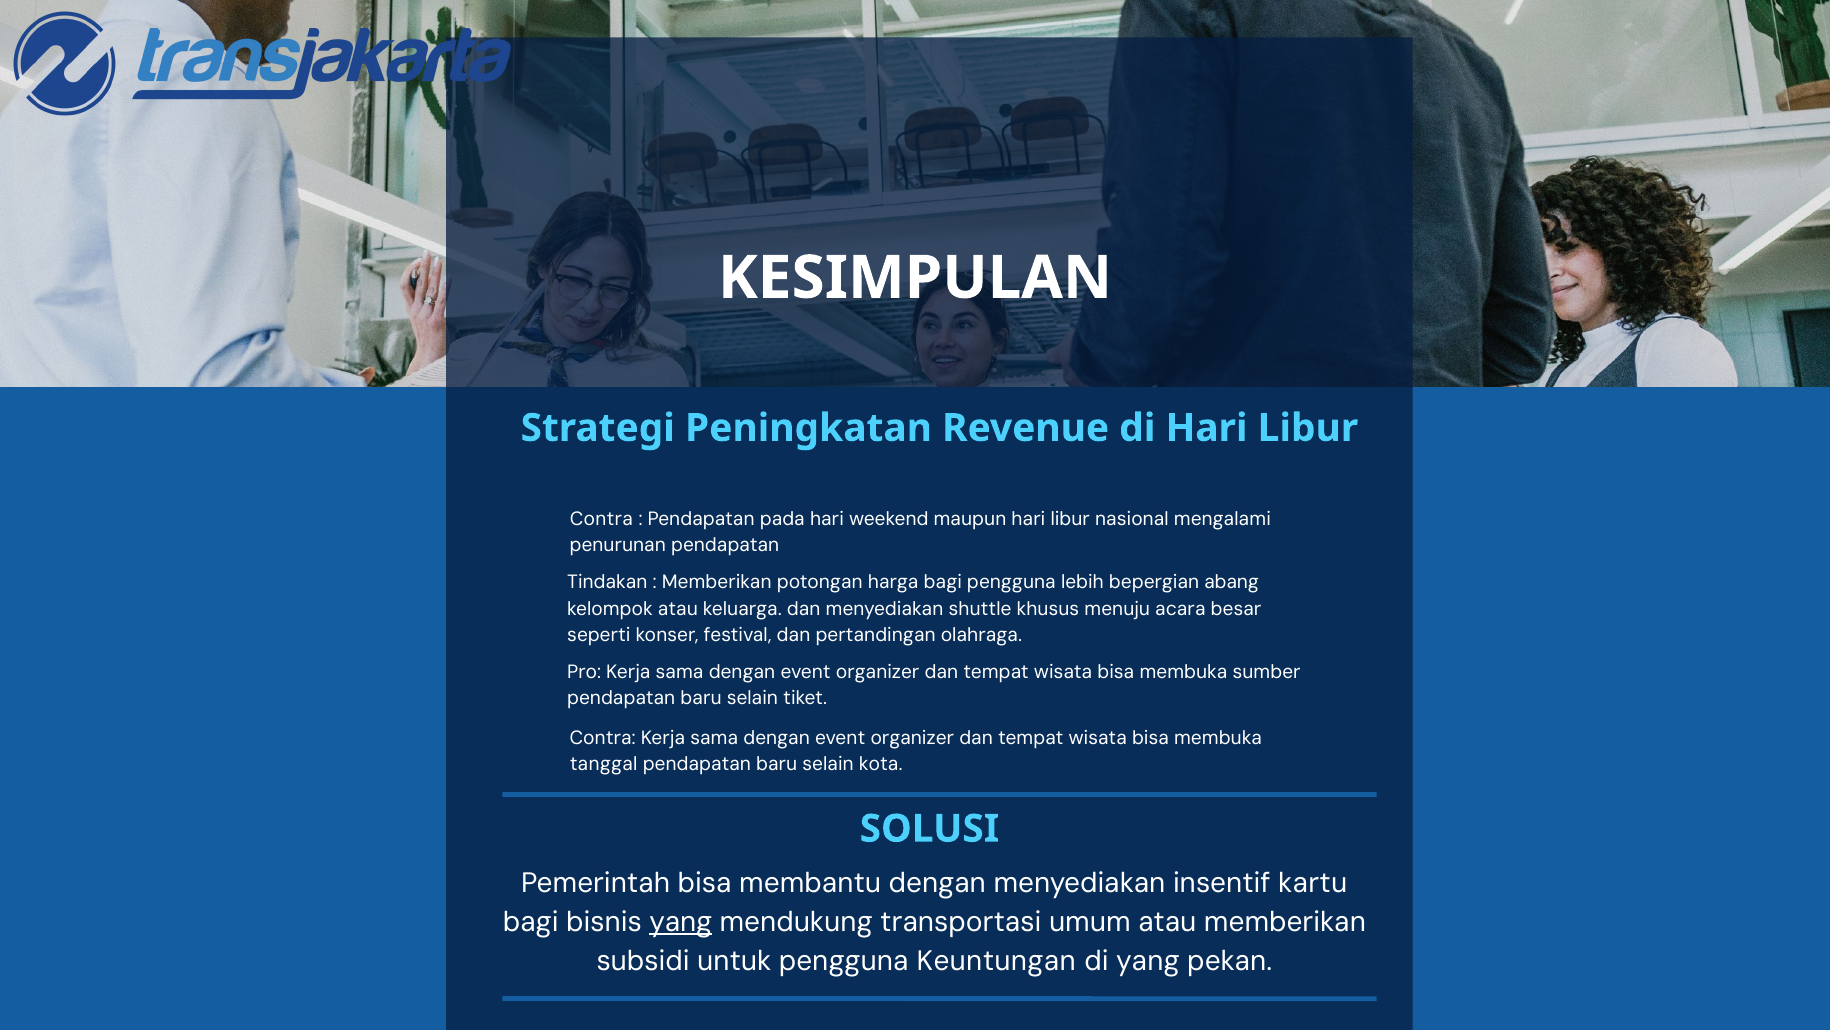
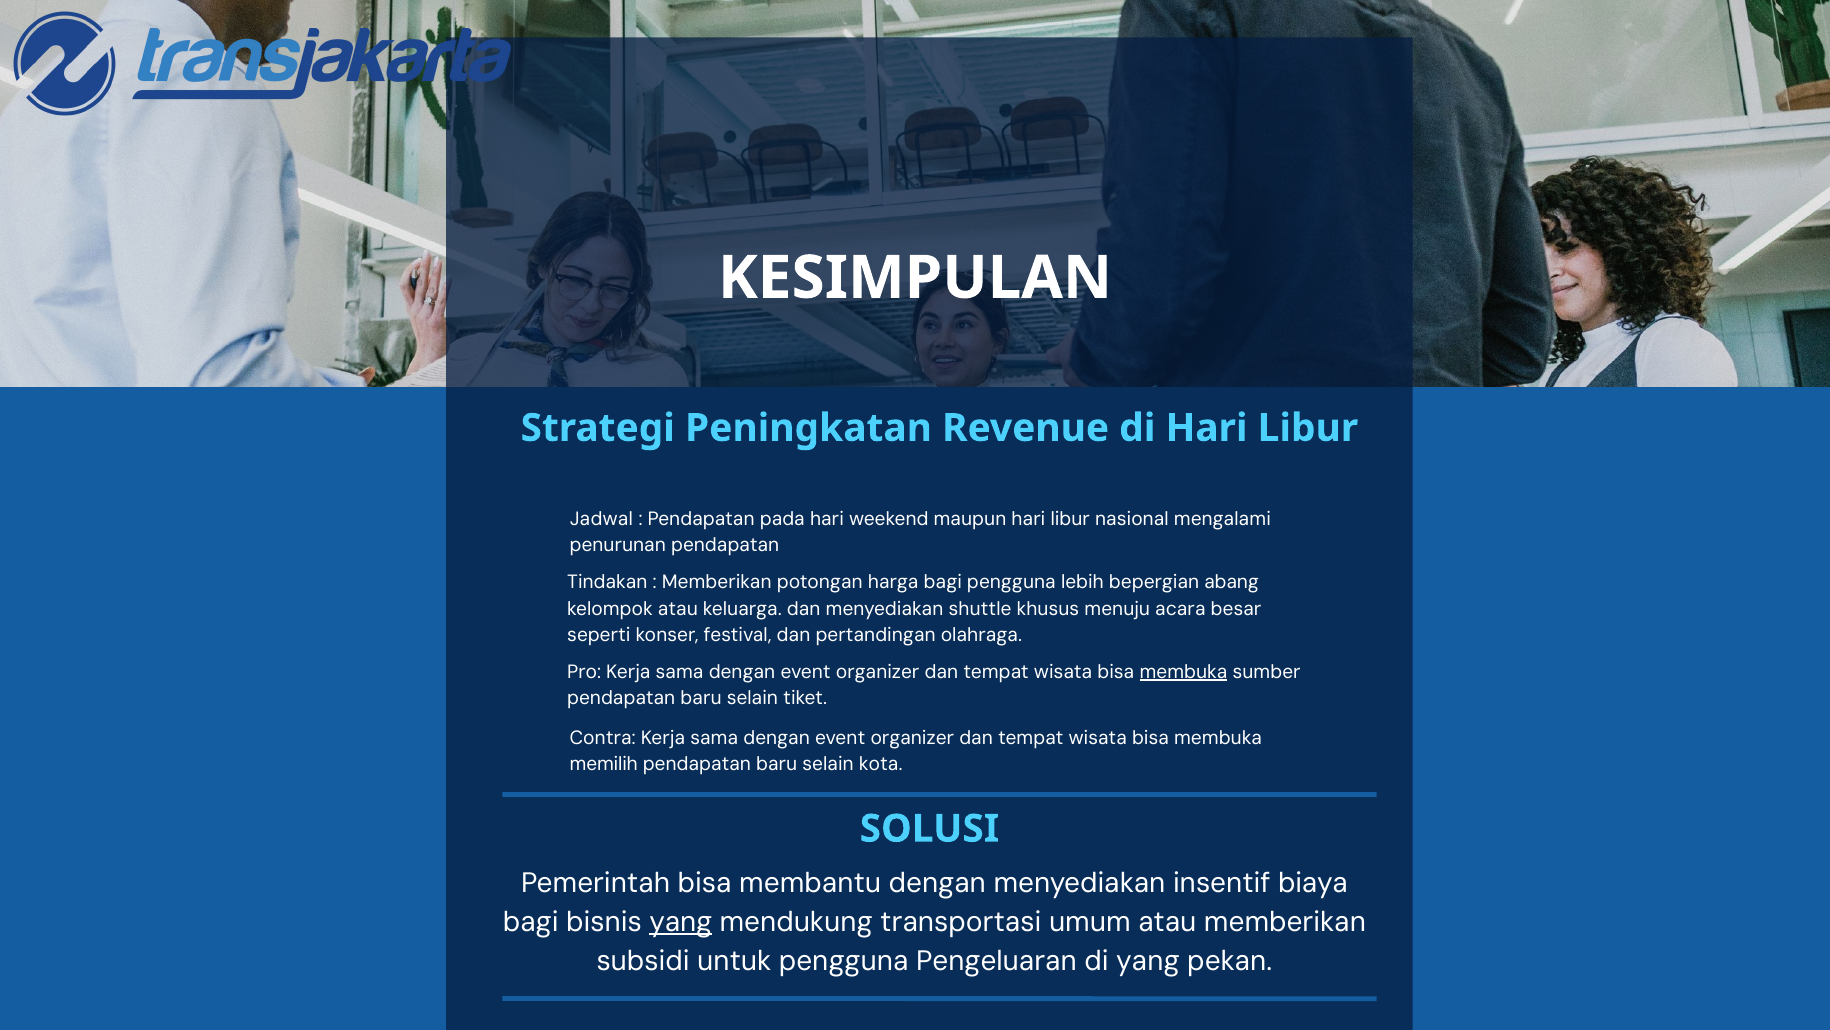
Contra at (601, 518): Contra -> Jadwal
membuka at (1184, 671) underline: none -> present
tanggal: tanggal -> memilih
kartu: kartu -> biaya
Keuntungan: Keuntungan -> Pengeluaran
